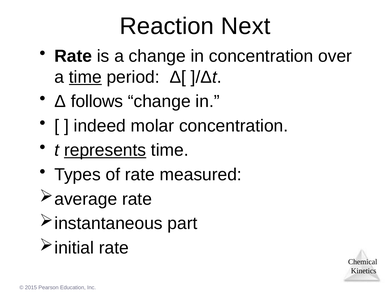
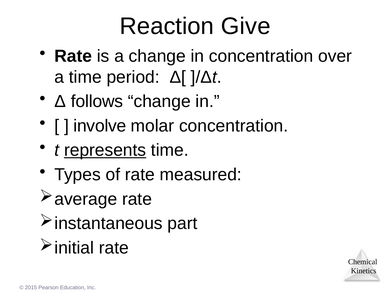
Next: Next -> Give
time at (85, 77) underline: present -> none
indeed: indeed -> involve
